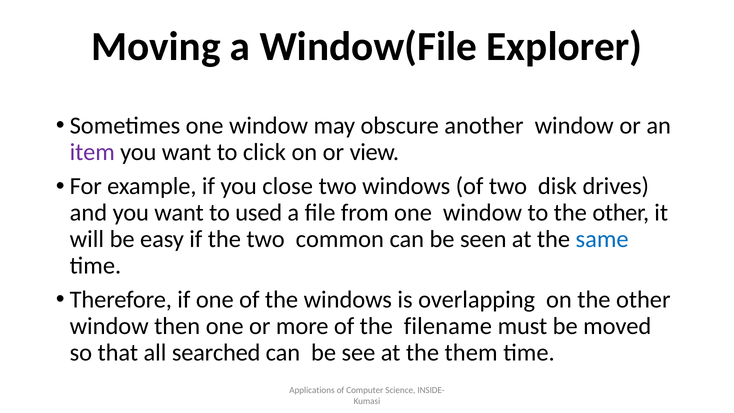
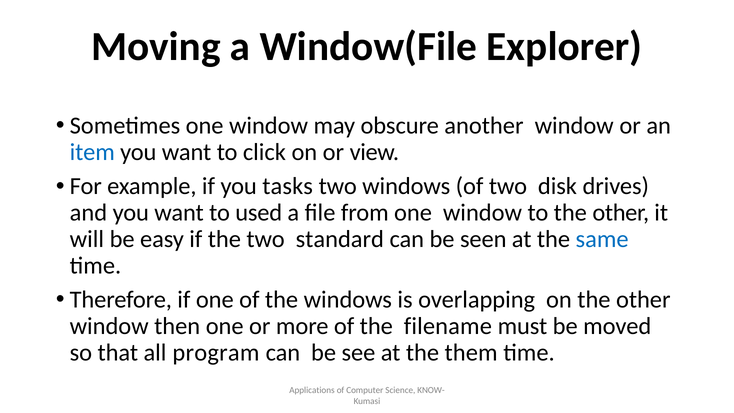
item colour: purple -> blue
close: close -> tasks
common: common -> standard
searched: searched -> program
INSIDE-: INSIDE- -> KNOW-
